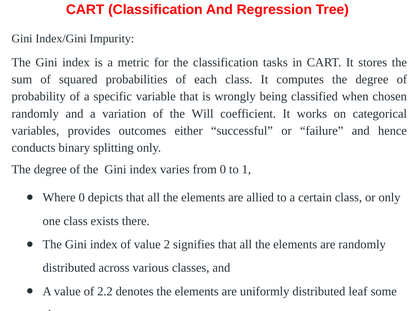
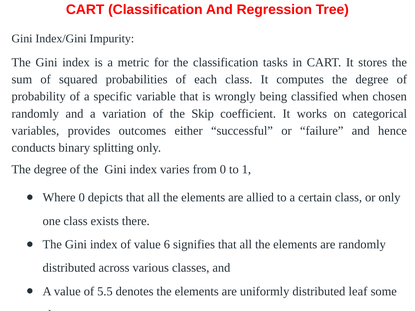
Will: Will -> Skip
2: 2 -> 6
2.2: 2.2 -> 5.5
